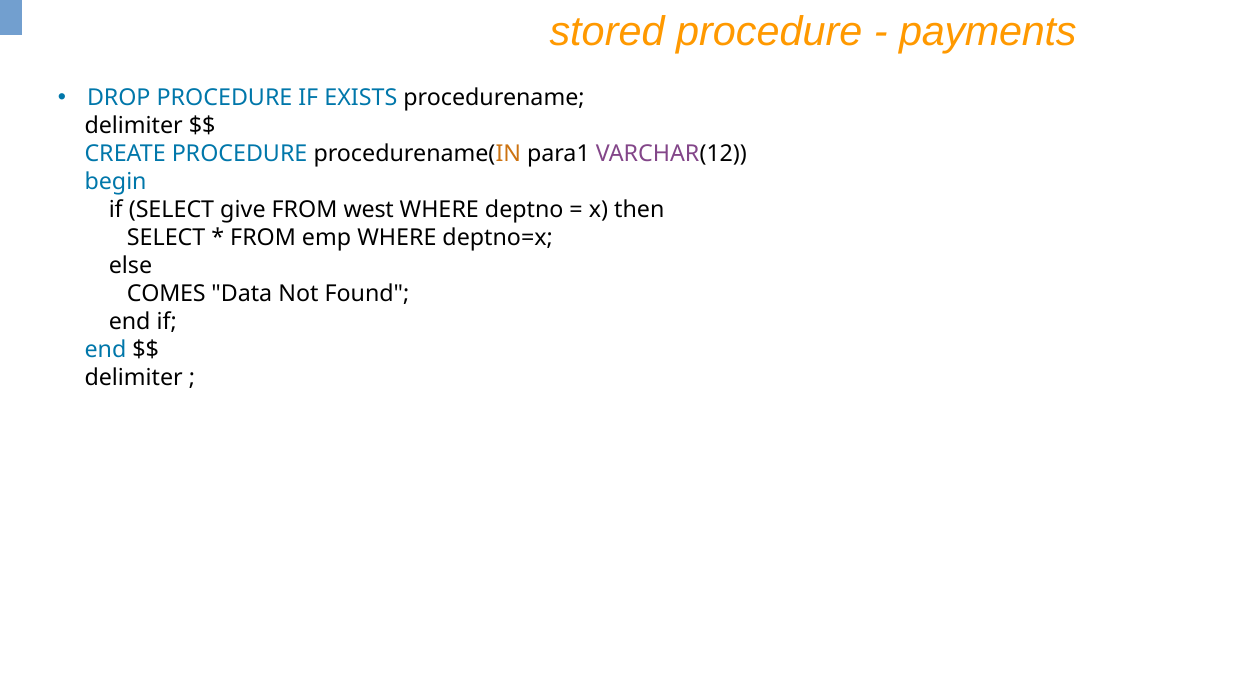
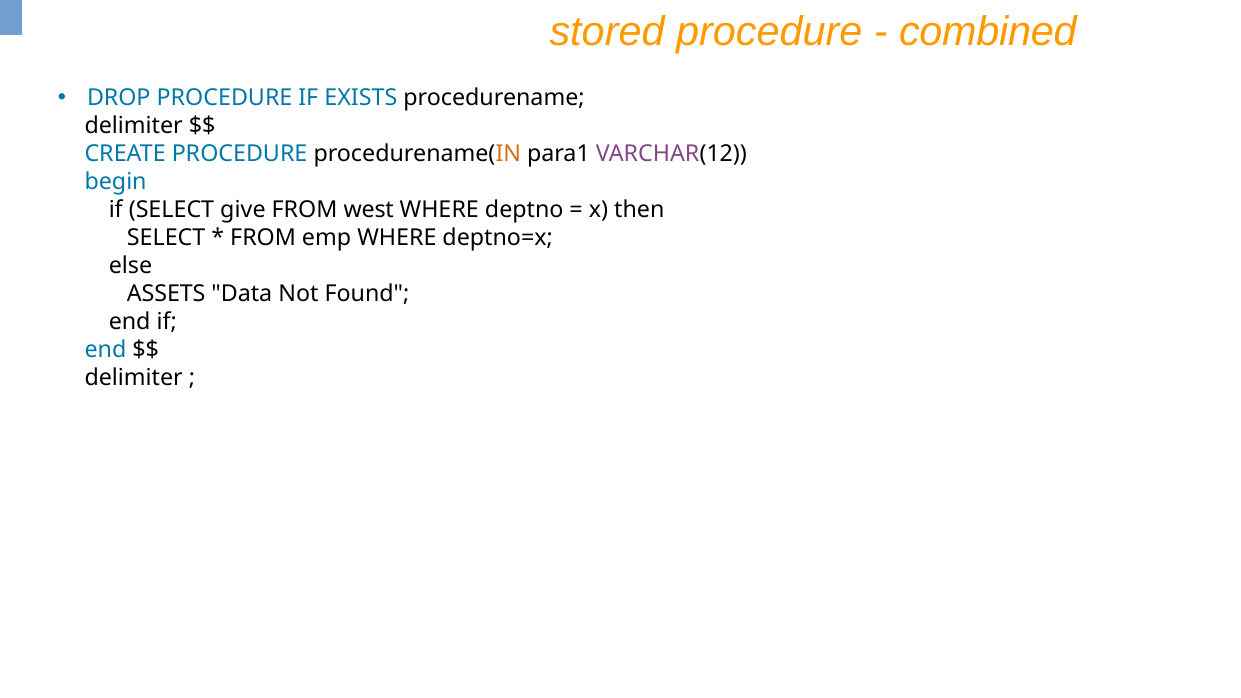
payments: payments -> combined
COMES: COMES -> ASSETS
